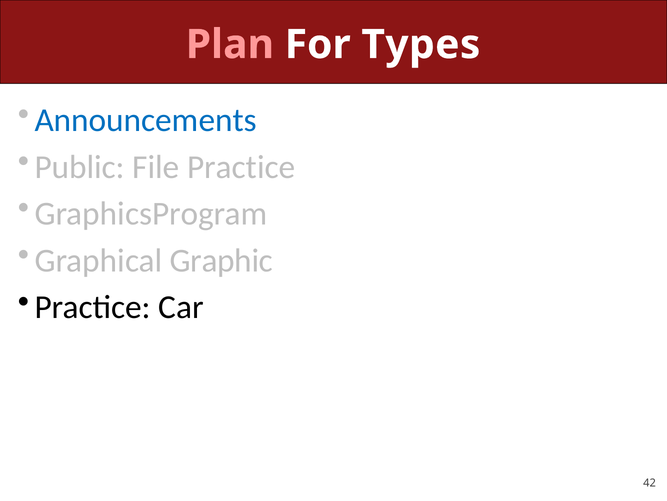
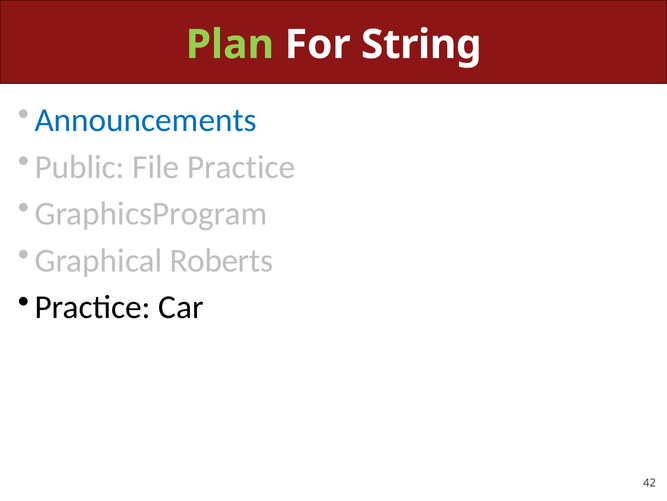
Plan colour: pink -> light green
Types: Types -> String
Graphic: Graphic -> Roberts
